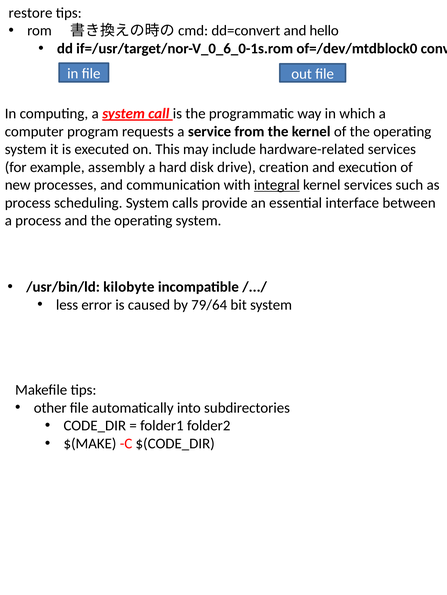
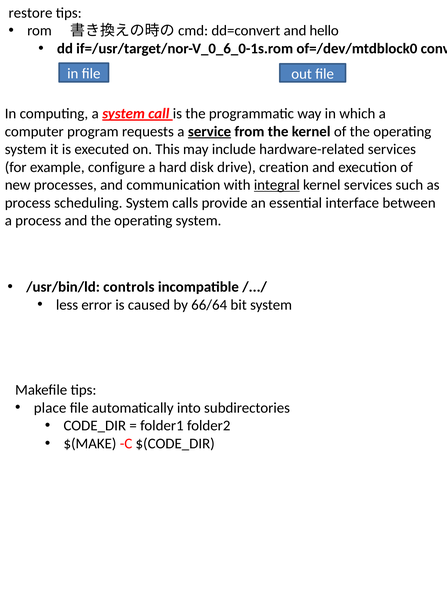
service underline: none -> present
assembly: assembly -> configure
kilobyte: kilobyte -> controls
79/64: 79/64 -> 66/64
other: other -> place
